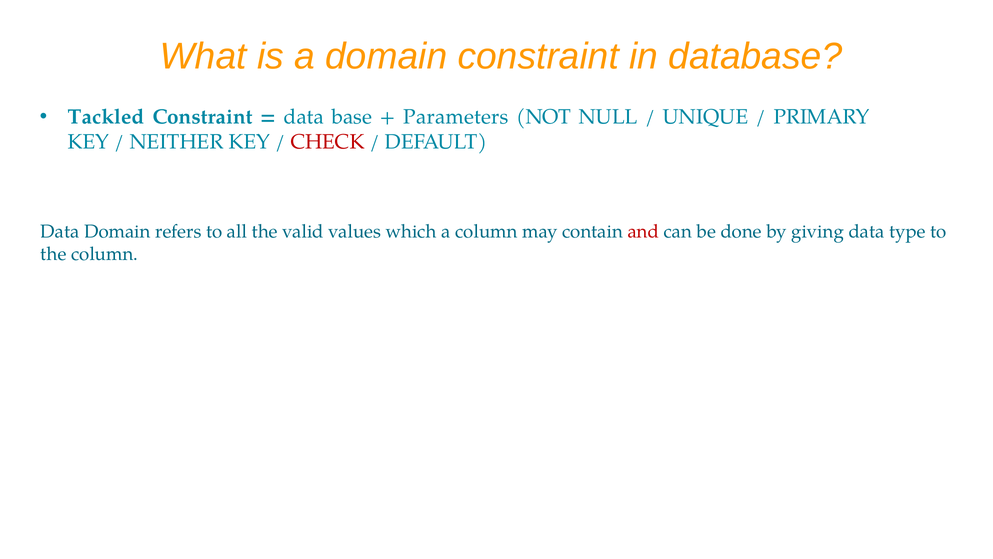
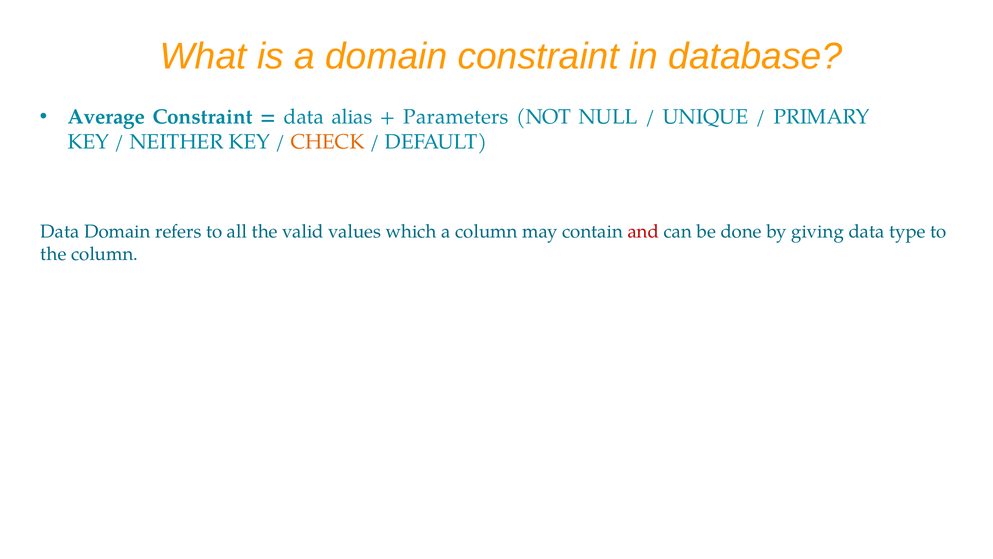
Tackled: Tackled -> Average
base: base -> alias
CHECK colour: red -> orange
